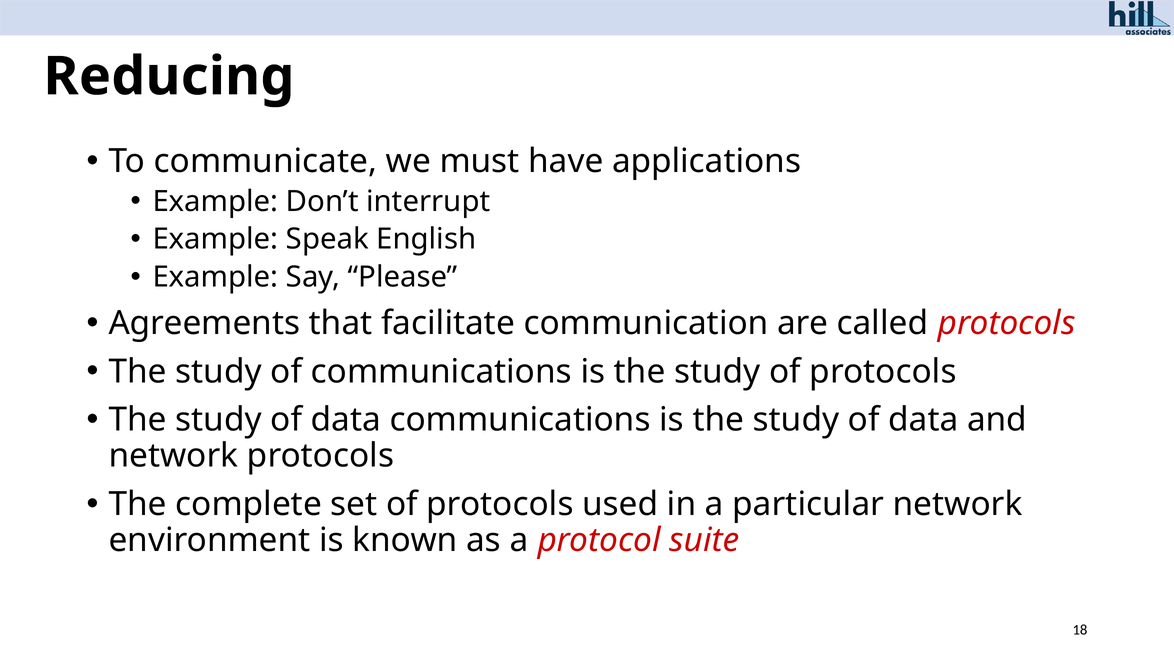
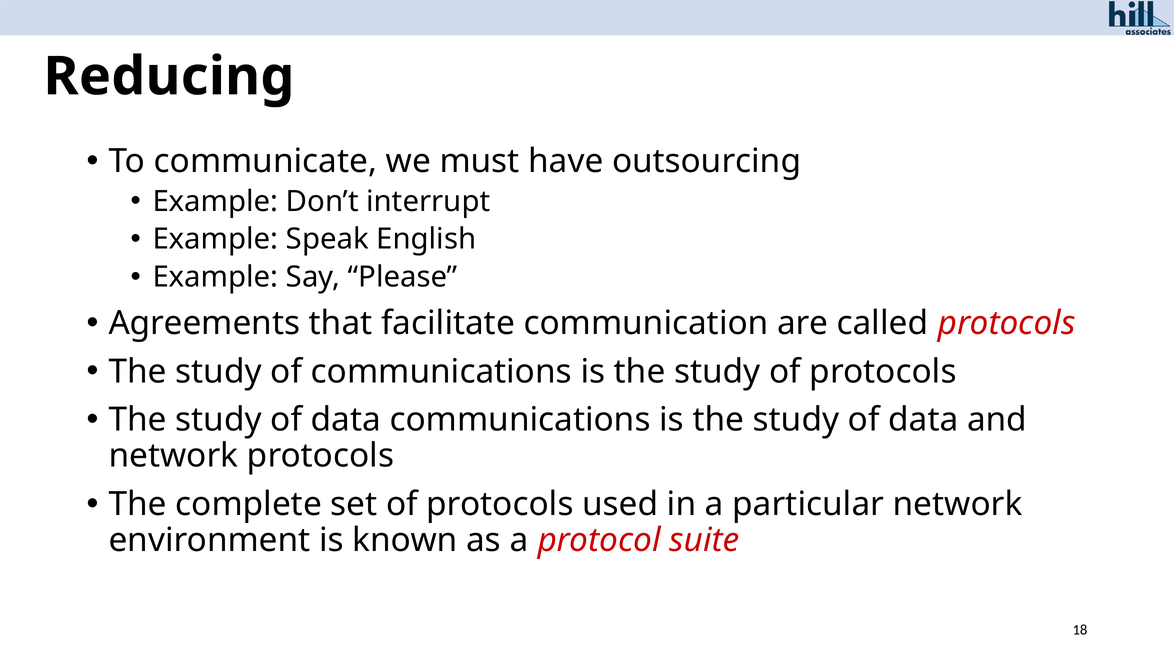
applications: applications -> outsourcing
